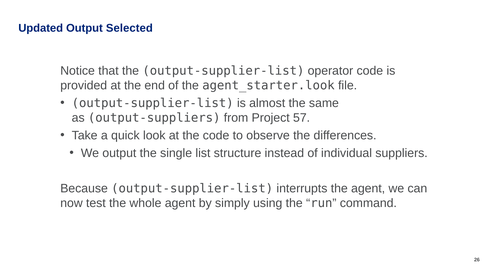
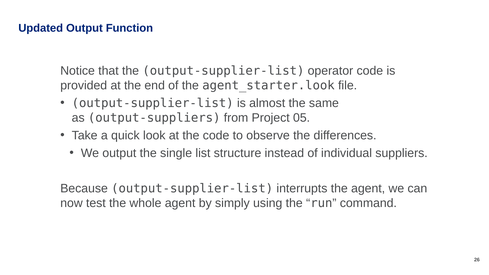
Selected: Selected -> Function
57: 57 -> 05
